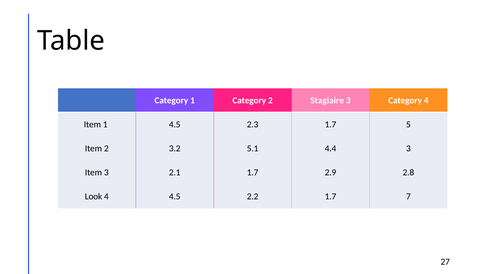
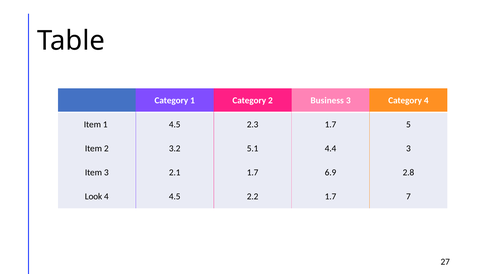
Stagiaire: Stagiaire -> Business
2.9: 2.9 -> 6.9
